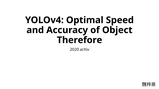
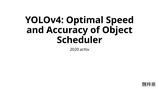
Therefore: Therefore -> Scheduler
